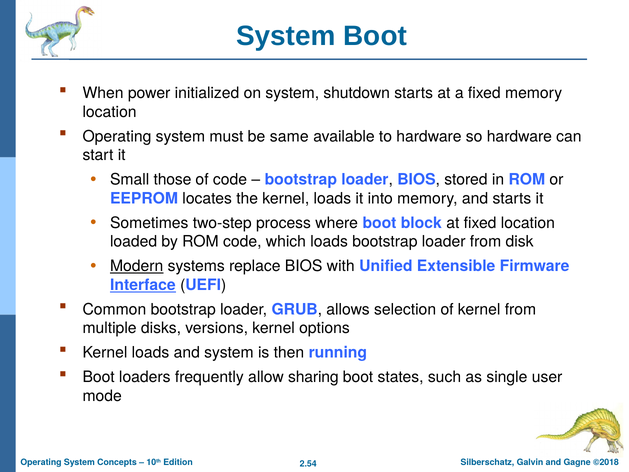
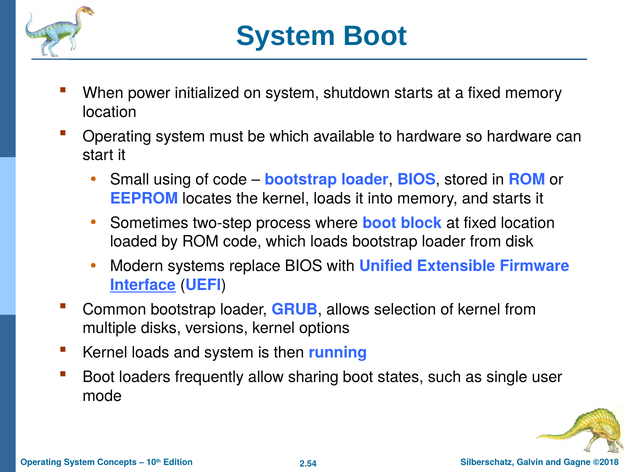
be same: same -> which
those: those -> using
Modern underline: present -> none
